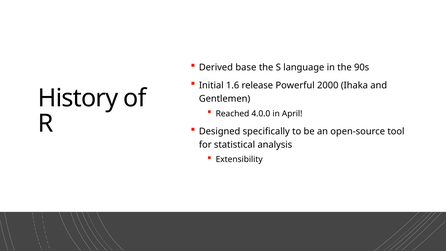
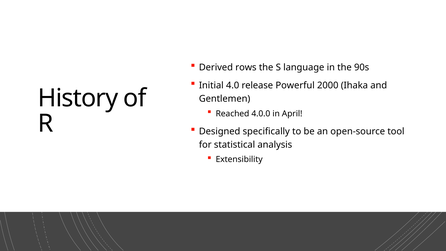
base: base -> rows
1.6: 1.6 -> 4.0
